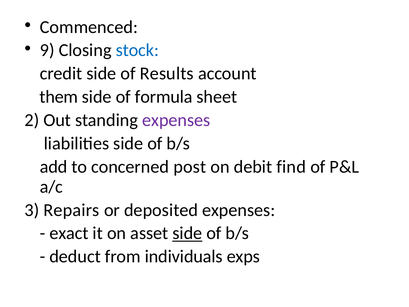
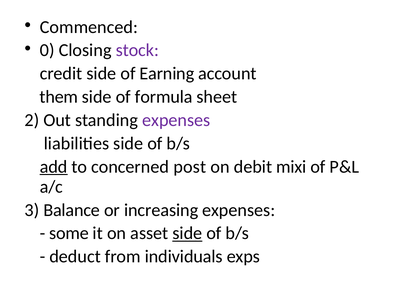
9: 9 -> 0
stock colour: blue -> purple
Results: Results -> Earning
add underline: none -> present
find: find -> mixi
Repairs: Repairs -> Balance
deposited: deposited -> increasing
exact: exact -> some
